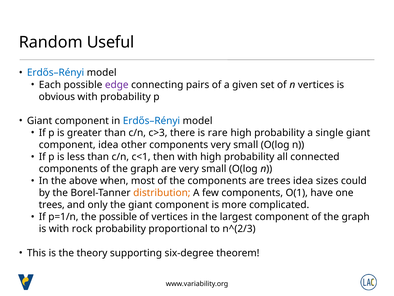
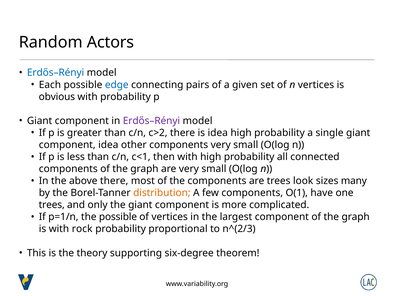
Useful: Useful -> Actors
edge colour: purple -> blue
Erdős–Rényi at (151, 121) colour: blue -> purple
c>3: c>3 -> c>2
is rare: rare -> idea
above when: when -> there
trees idea: idea -> look
could: could -> many
